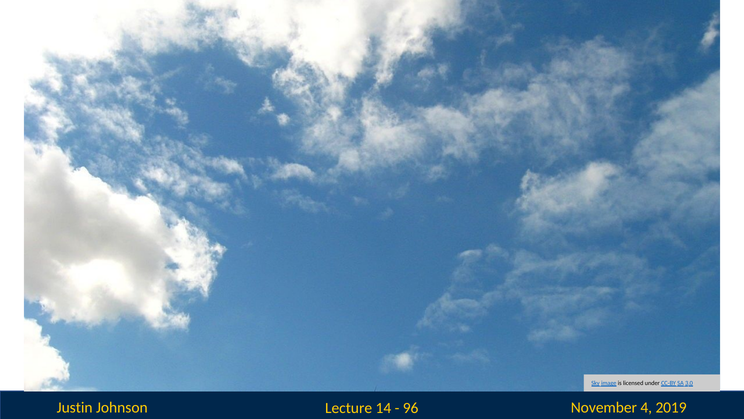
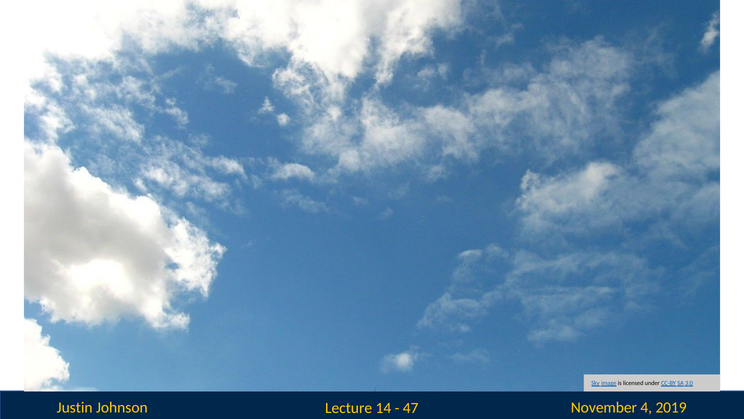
96: 96 -> 47
